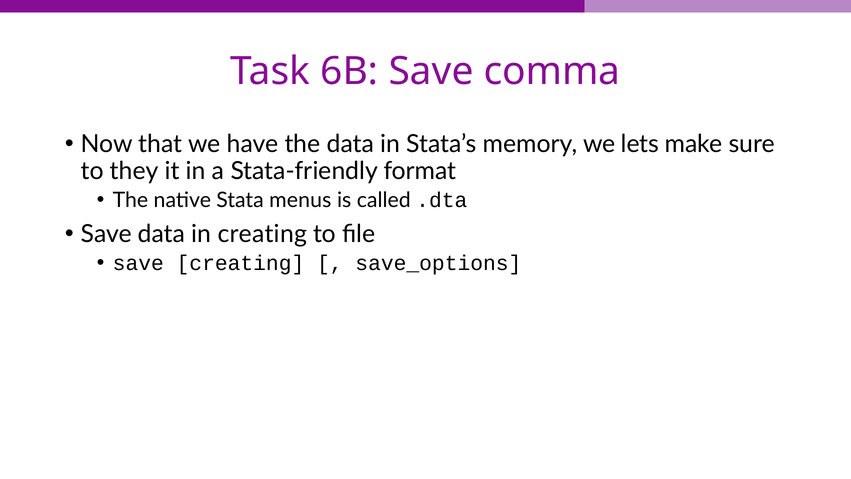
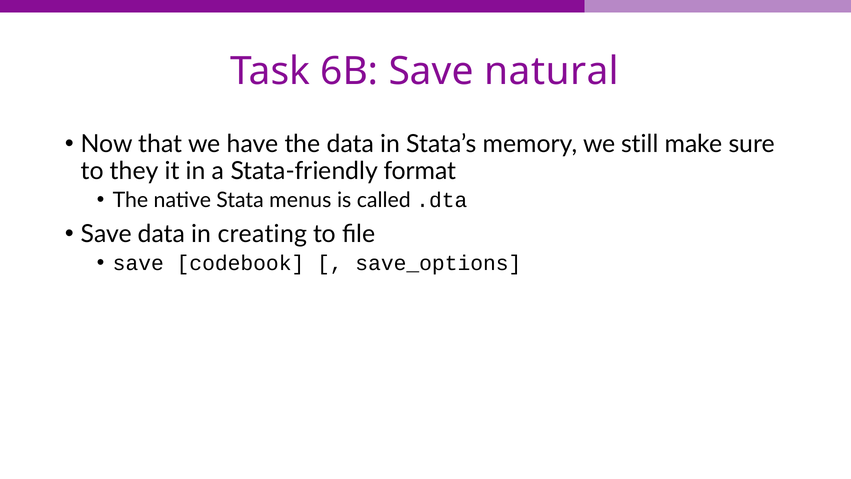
comma: comma -> natural
lets: lets -> still
save creating: creating -> codebook
